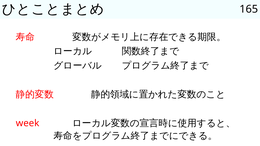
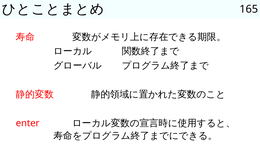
week: week -> enter
